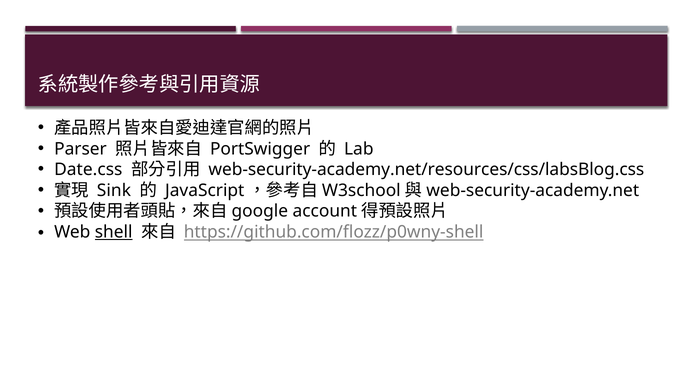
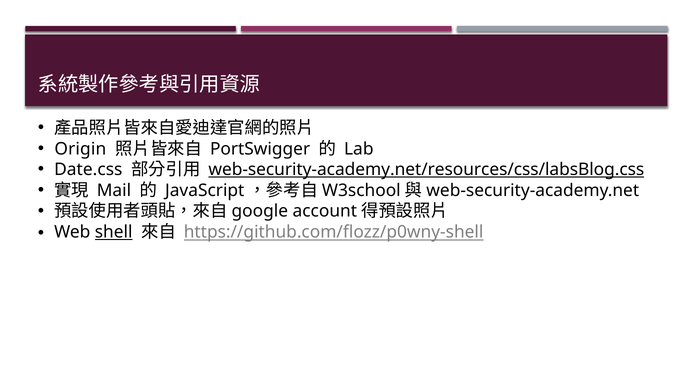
Parser: Parser -> Origin
web-security-academy.net/resources/css/labsBlog.css underline: none -> present
Sink: Sink -> Mail
